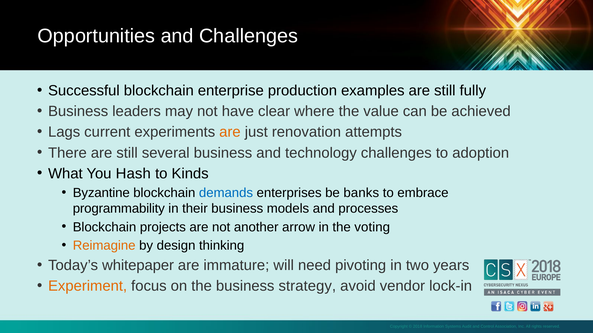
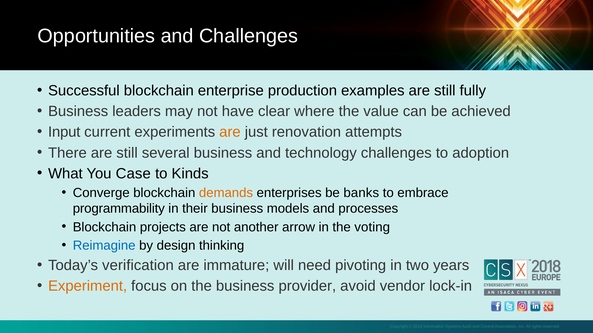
Lags: Lags -> Input
Hash: Hash -> Case
Byzantine: Byzantine -> Converge
demands colour: blue -> orange
Reimagine colour: orange -> blue
whitepaper: whitepaper -> verification
strategy: strategy -> provider
